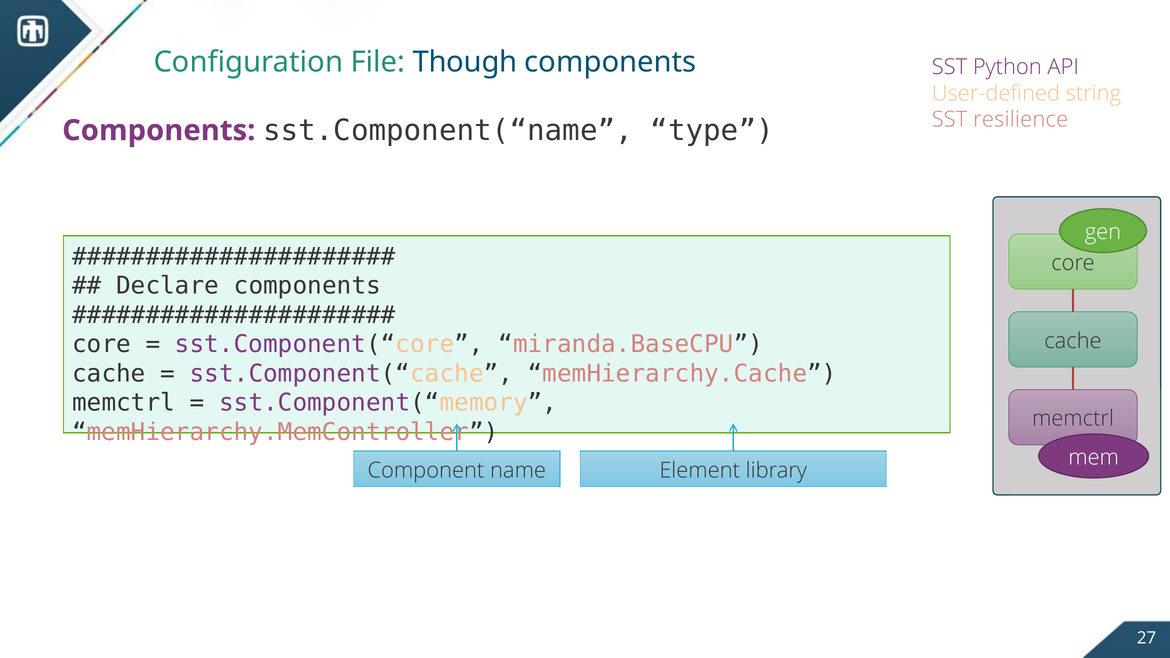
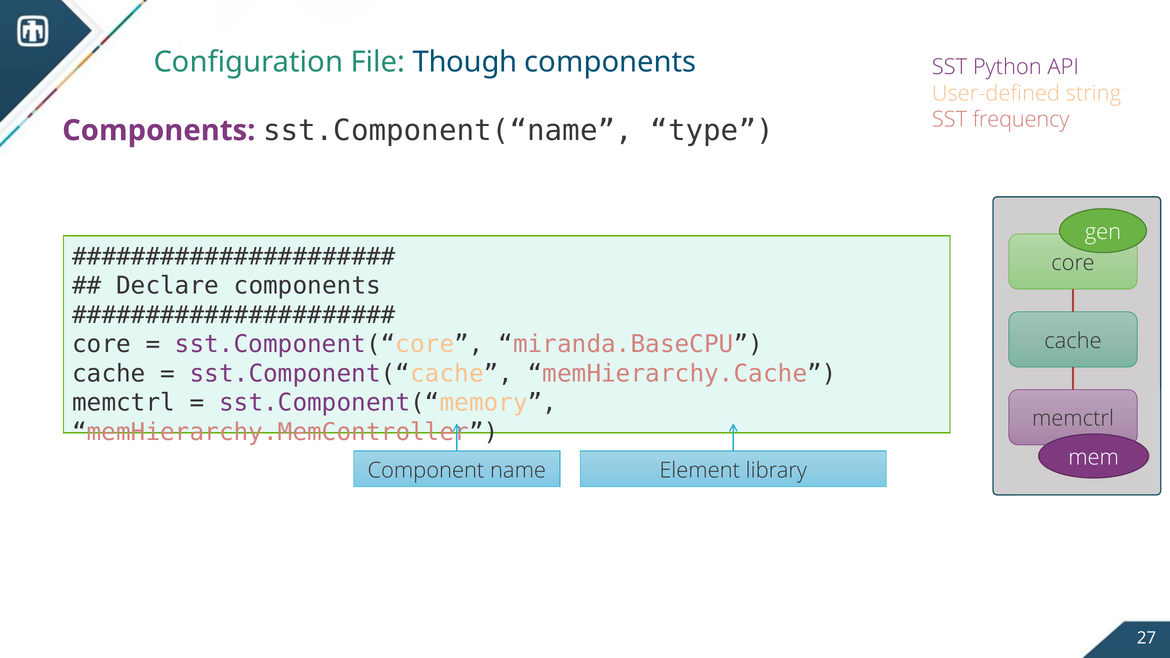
resilience: resilience -> frequency
